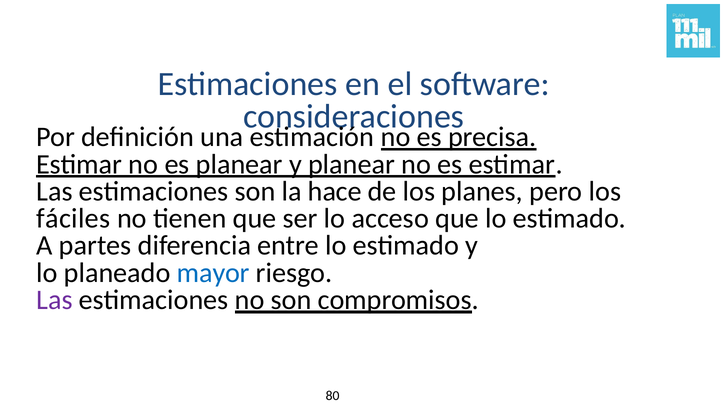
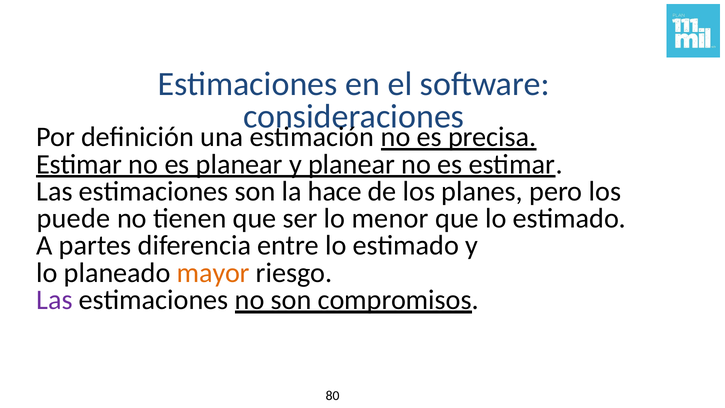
fáciles: fáciles -> puede
acceso: acceso -> menor
mayor colour: blue -> orange
